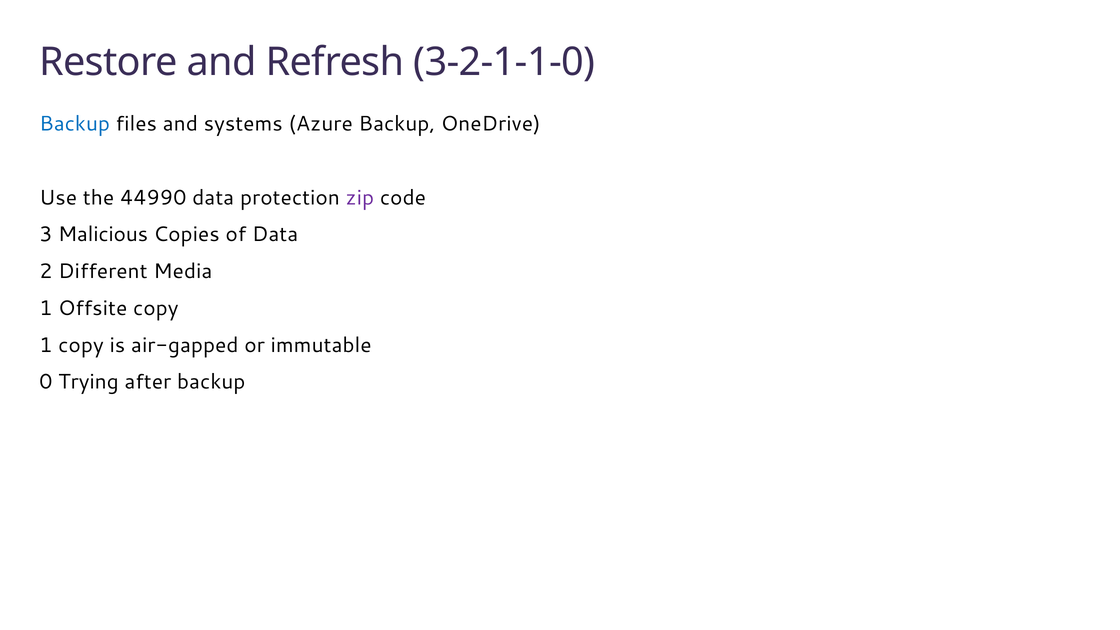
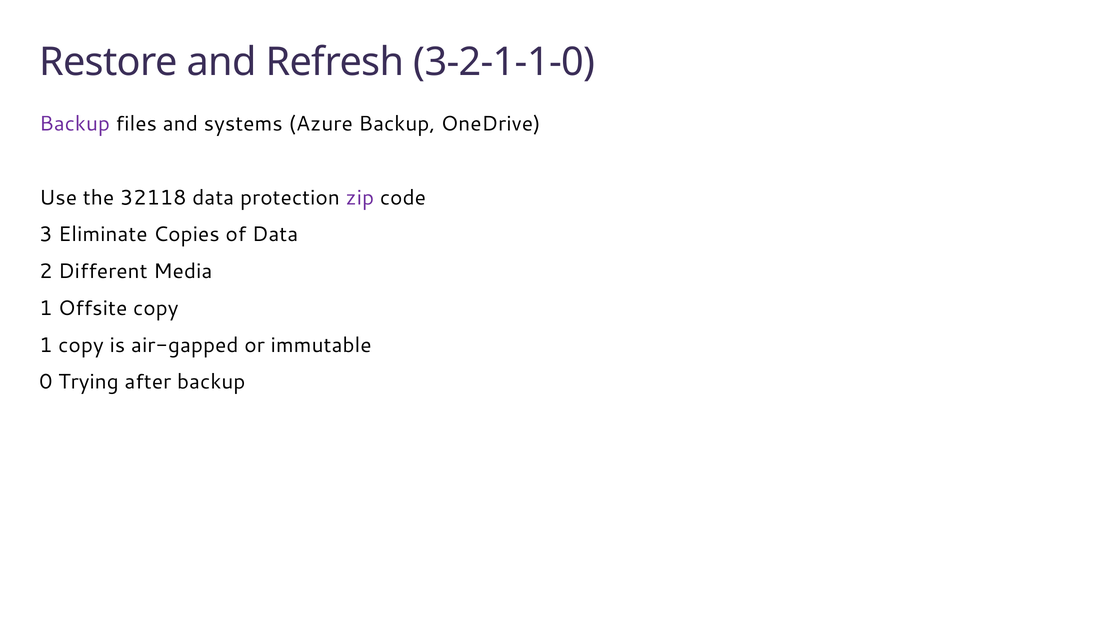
Backup at (75, 124) colour: blue -> purple
44990: 44990 -> 32118
Malicious: Malicious -> Eliminate
